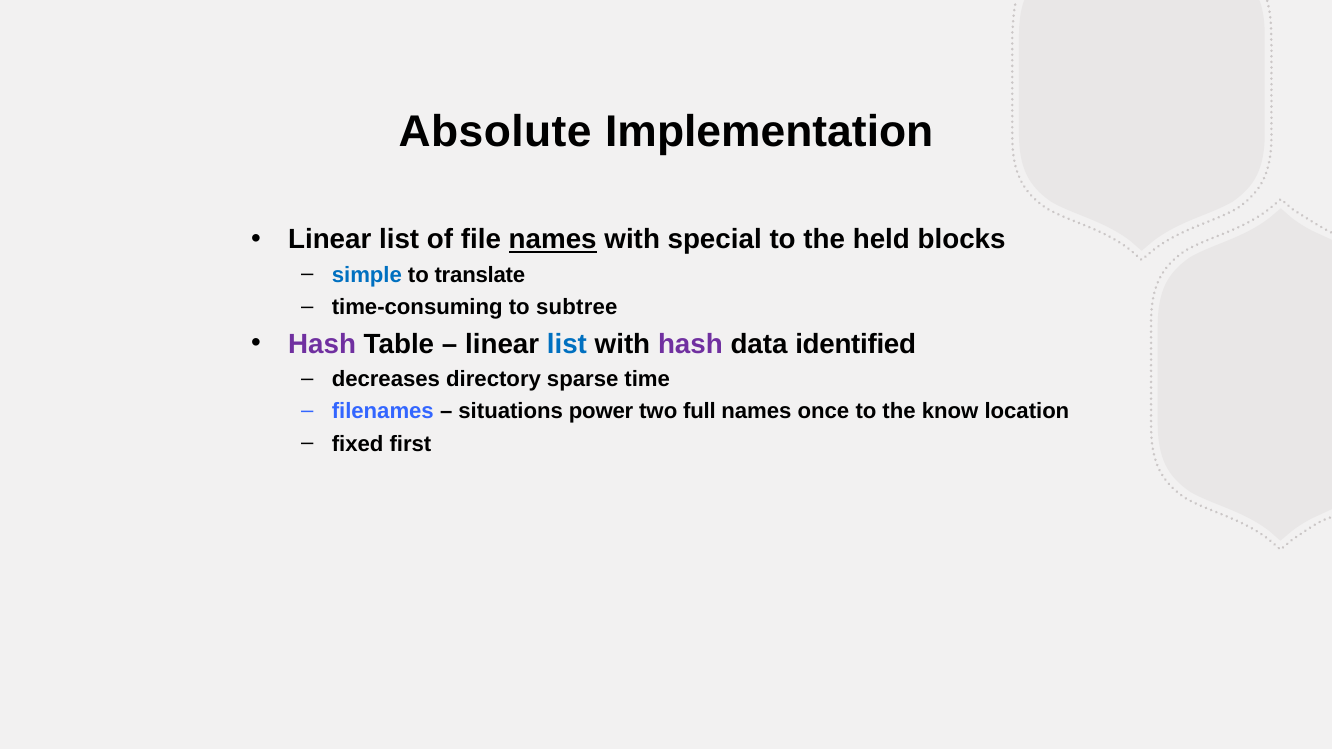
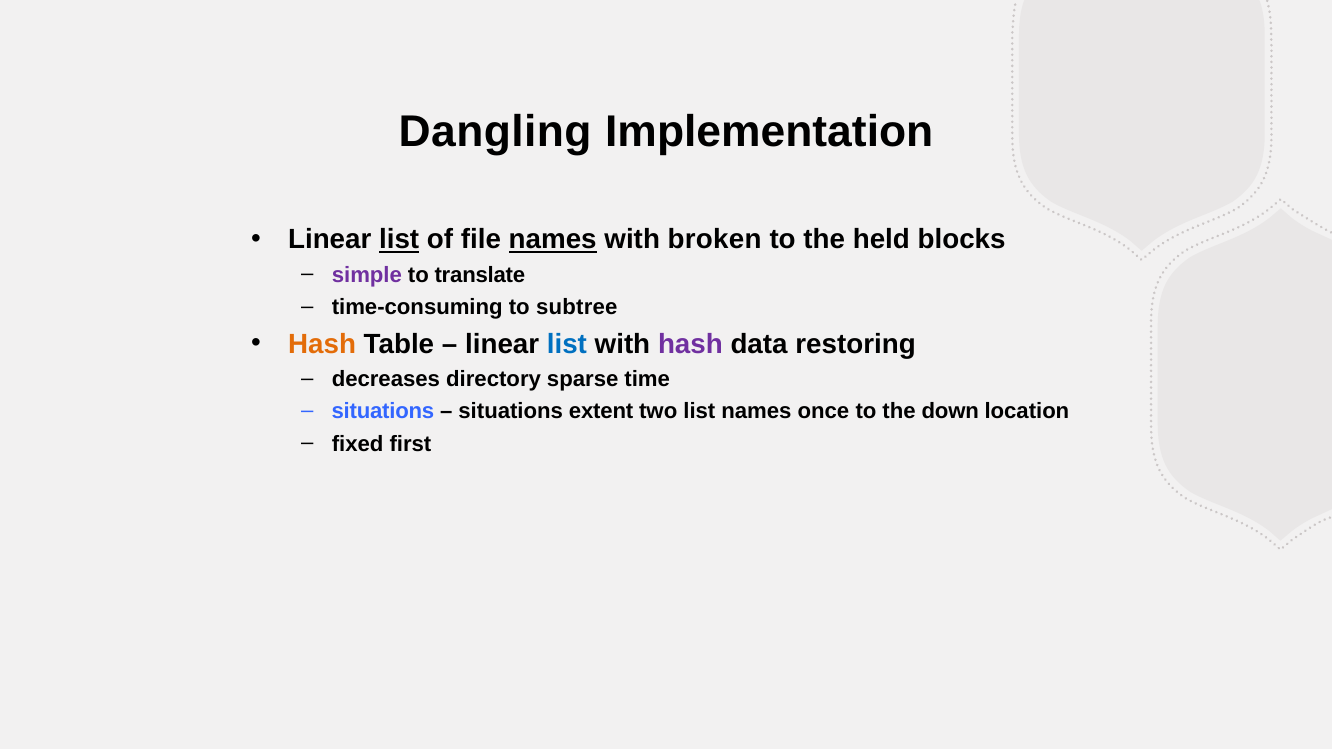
Absolute: Absolute -> Dangling
list at (399, 240) underline: none -> present
special: special -> broken
simple colour: blue -> purple
Hash at (322, 344) colour: purple -> orange
identified: identified -> restoring
filenames at (383, 412): filenames -> situations
power: power -> extent
two full: full -> list
know: know -> down
